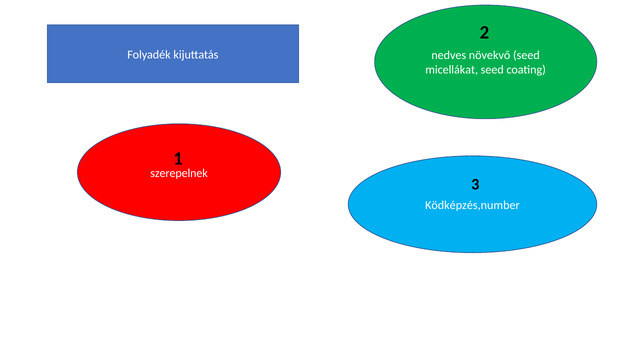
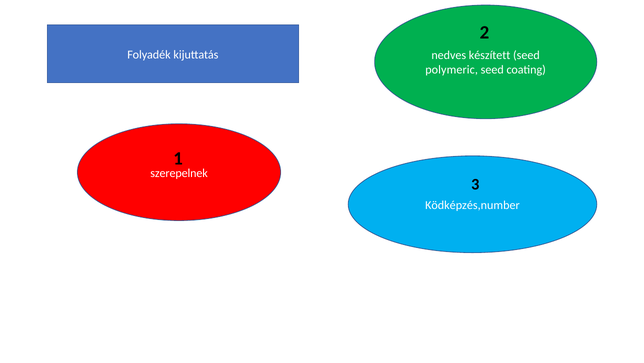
növekvő: növekvő -> készített
micellákat: micellákat -> polymeric
